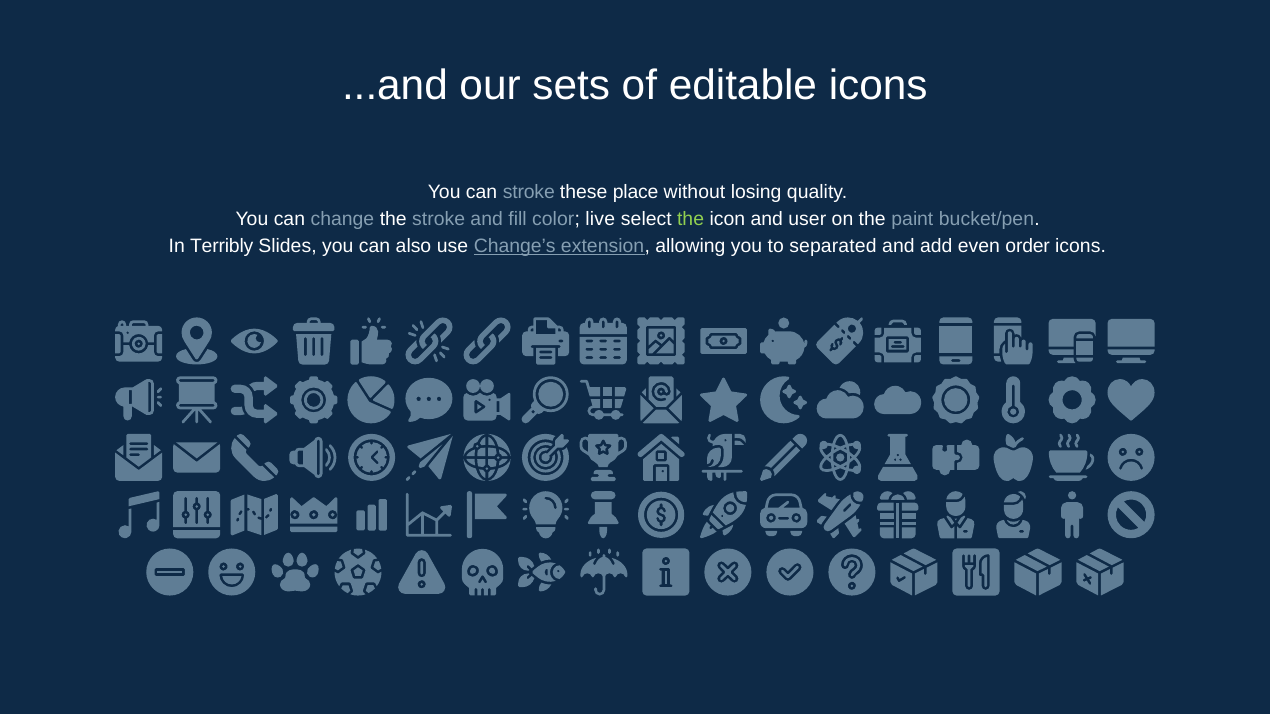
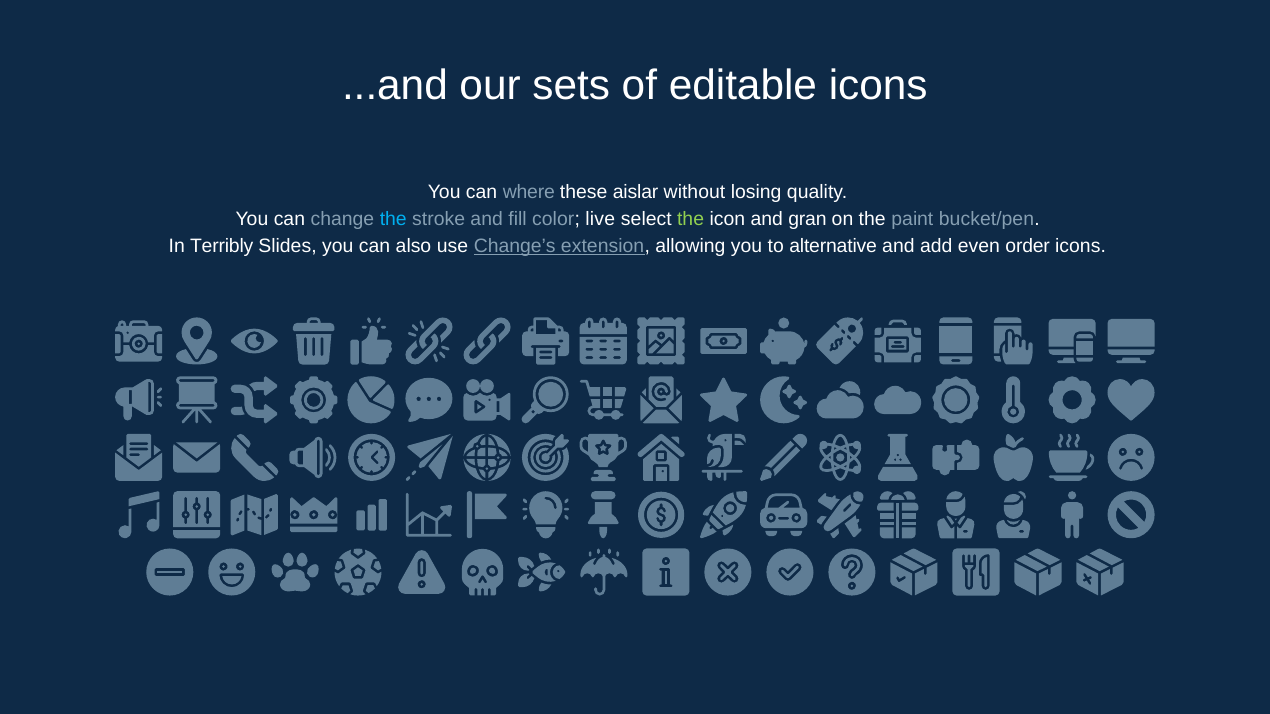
can stroke: stroke -> where
place: place -> aislar
the at (393, 219) colour: white -> light blue
user: user -> gran
separated: separated -> alternative
